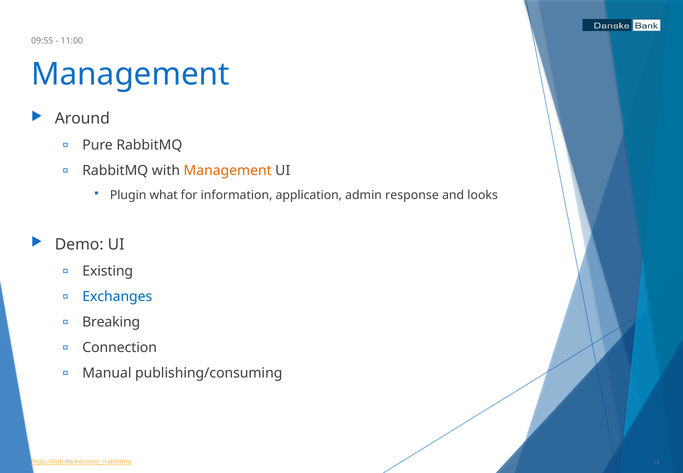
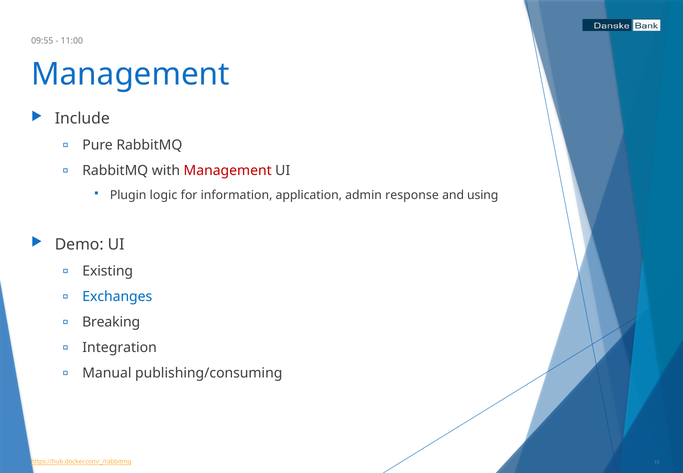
Around: Around -> Include
Management at (228, 171) colour: orange -> red
what: what -> logic
looks: looks -> using
Connection: Connection -> Integration
